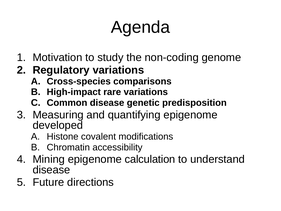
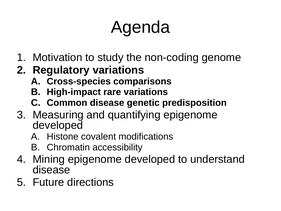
Mining epigenome calculation: calculation -> developed
